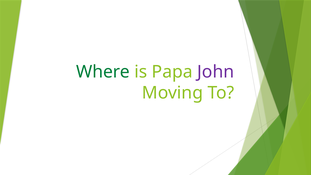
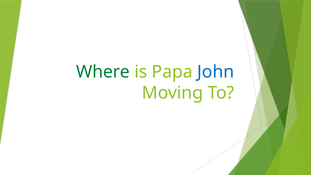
John colour: purple -> blue
